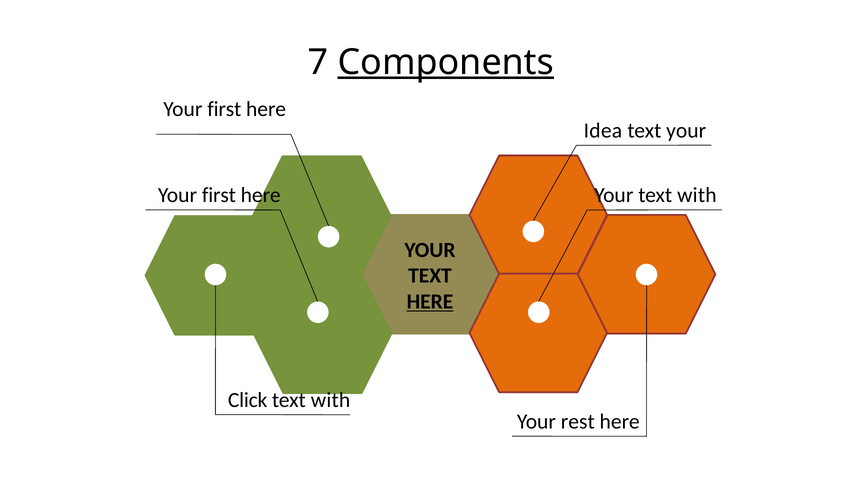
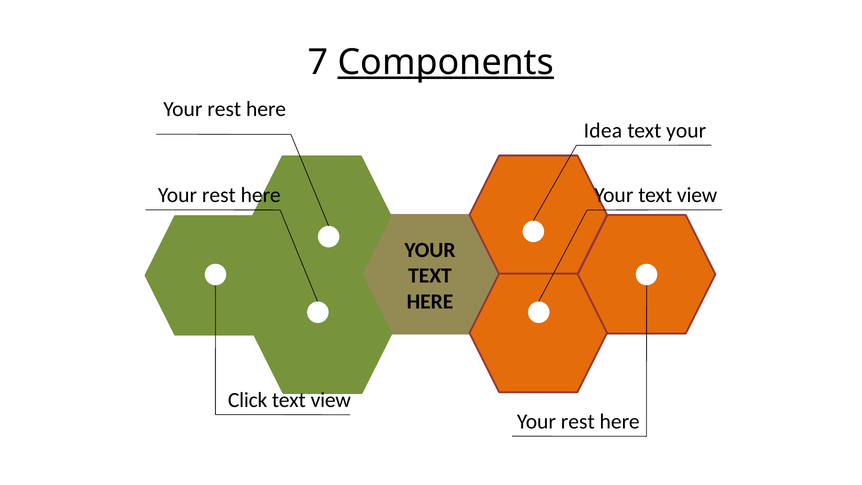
first at (224, 109): first -> rest
first at (219, 195): first -> rest
Your text with: with -> view
HERE at (430, 302) underline: present -> none
with at (331, 400): with -> view
